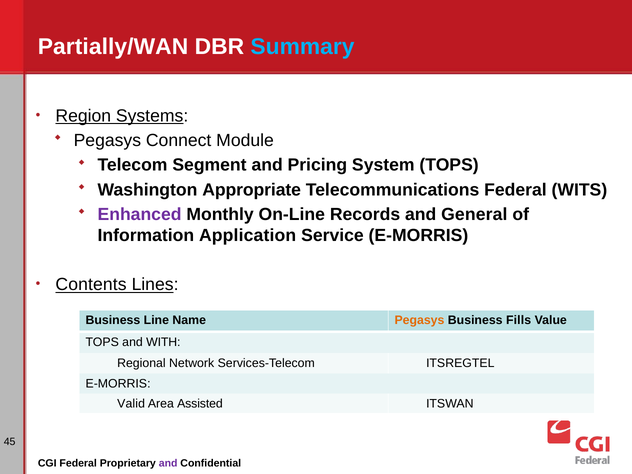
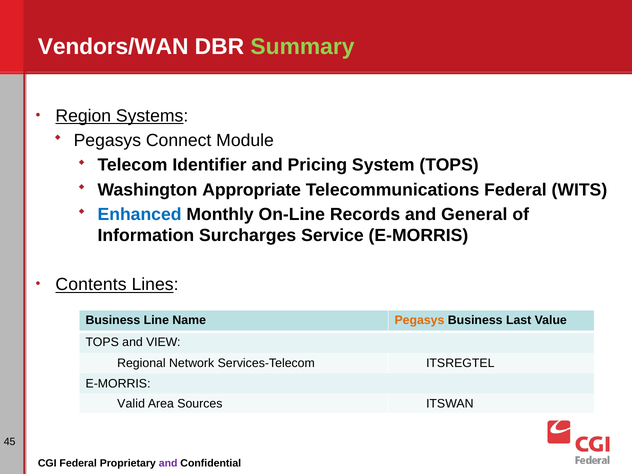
Partially/WAN: Partially/WAN -> Vendors/WAN
Summary colour: light blue -> light green
Segment: Segment -> Identifier
Enhanced colour: purple -> blue
Application: Application -> Surcharges
Fills: Fills -> Last
WITH: WITH -> VIEW
Assisted: Assisted -> Sources
